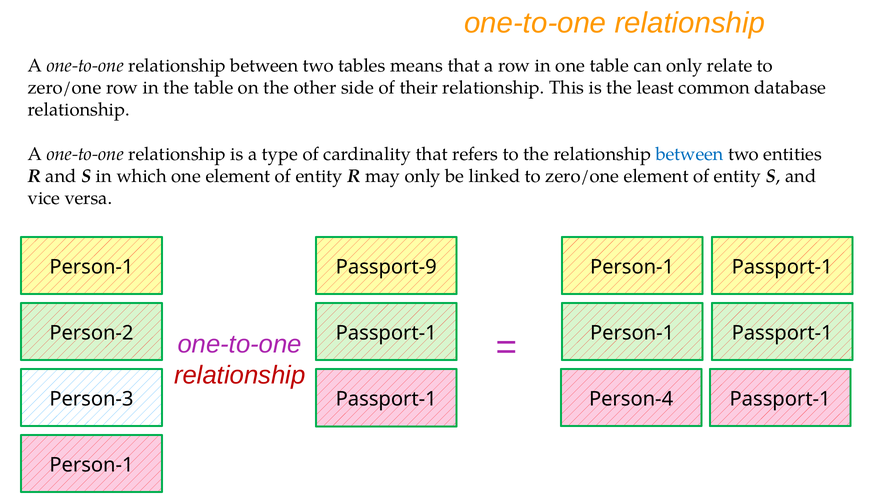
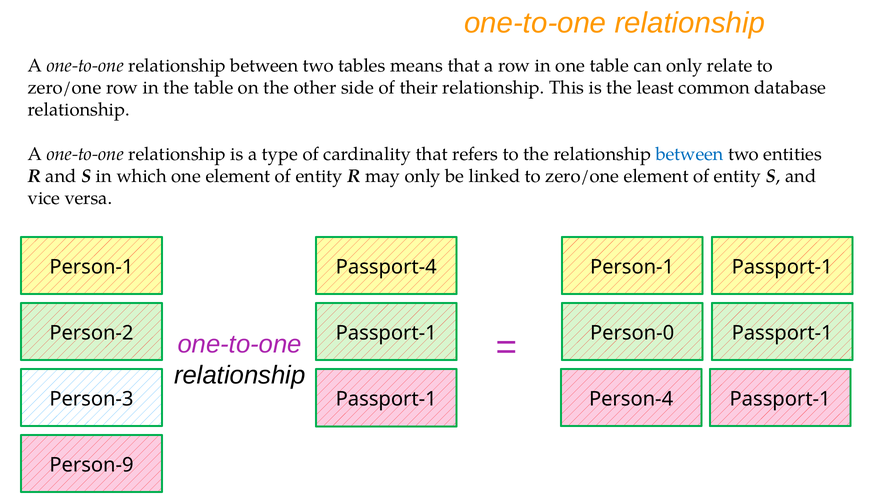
Passport-9: Passport-9 -> Passport-4
Person-2 Passport-1 Person-1: Person-1 -> Person-0
relationship at (240, 375) colour: red -> black
Person-1 at (91, 465): Person-1 -> Person-9
